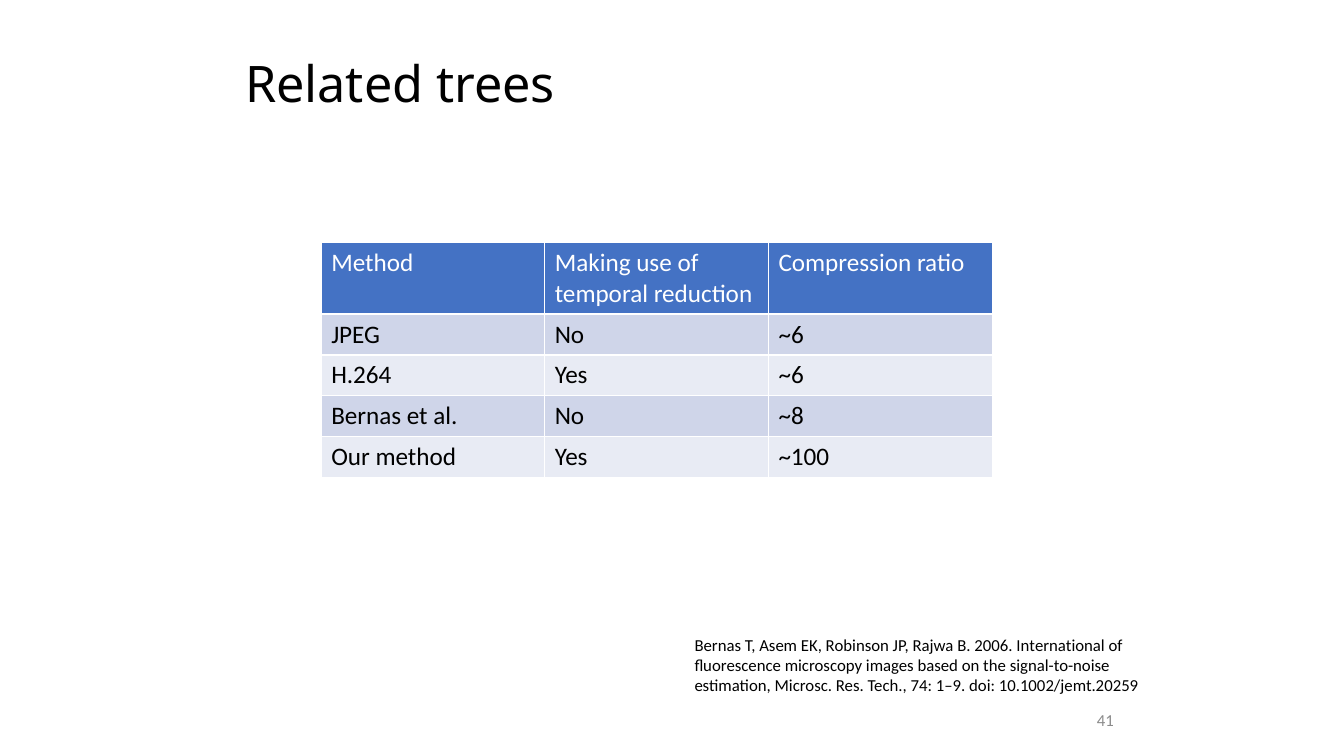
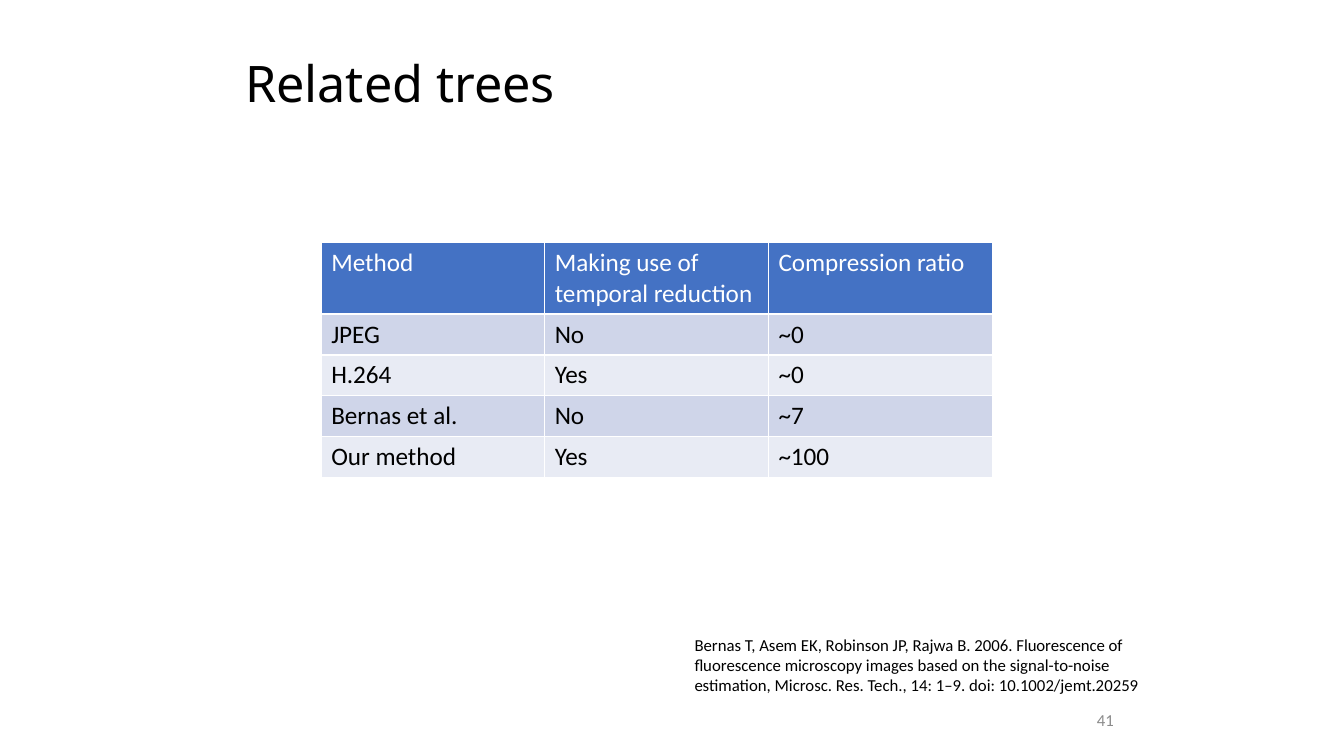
No ~6: ~6 -> ~0
Yes ~6: ~6 -> ~0
~8: ~8 -> ~7
2006 International: International -> Fluorescence
74: 74 -> 14
